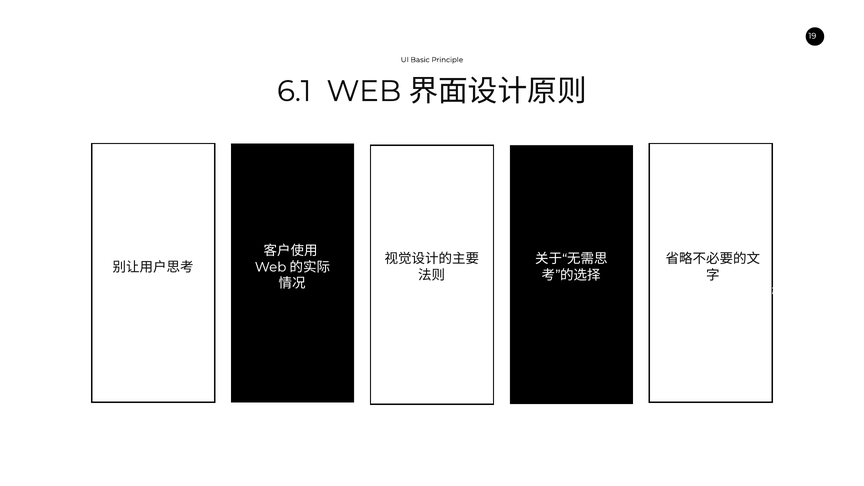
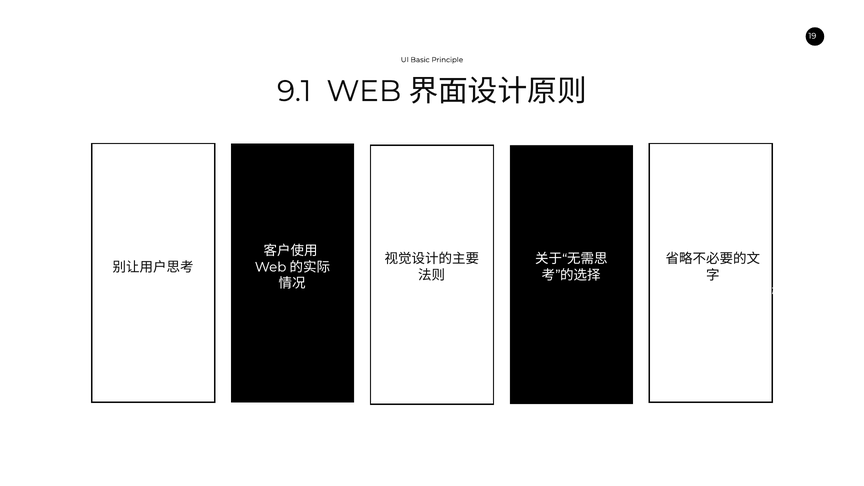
6.1: 6.1 -> 9.1
